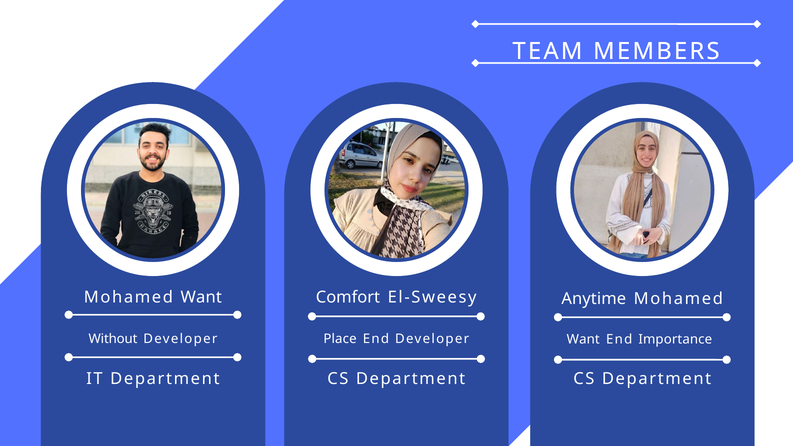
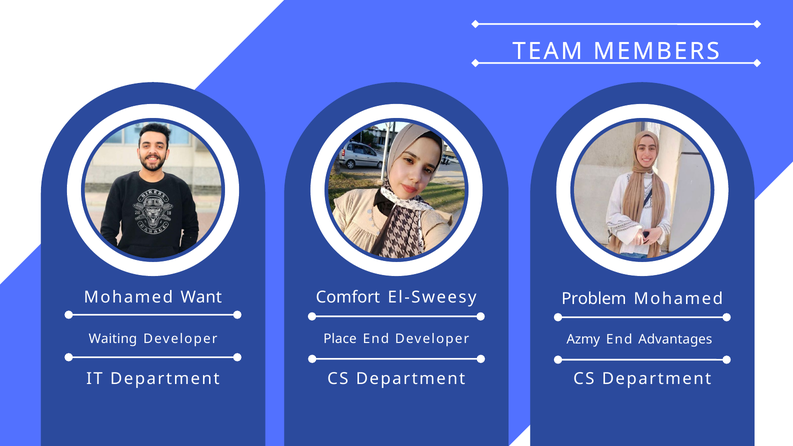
Anytime: Anytime -> Problem
Without: Without -> Waiting
Want at (583, 339): Want -> Azmy
Importance: Importance -> Advantages
